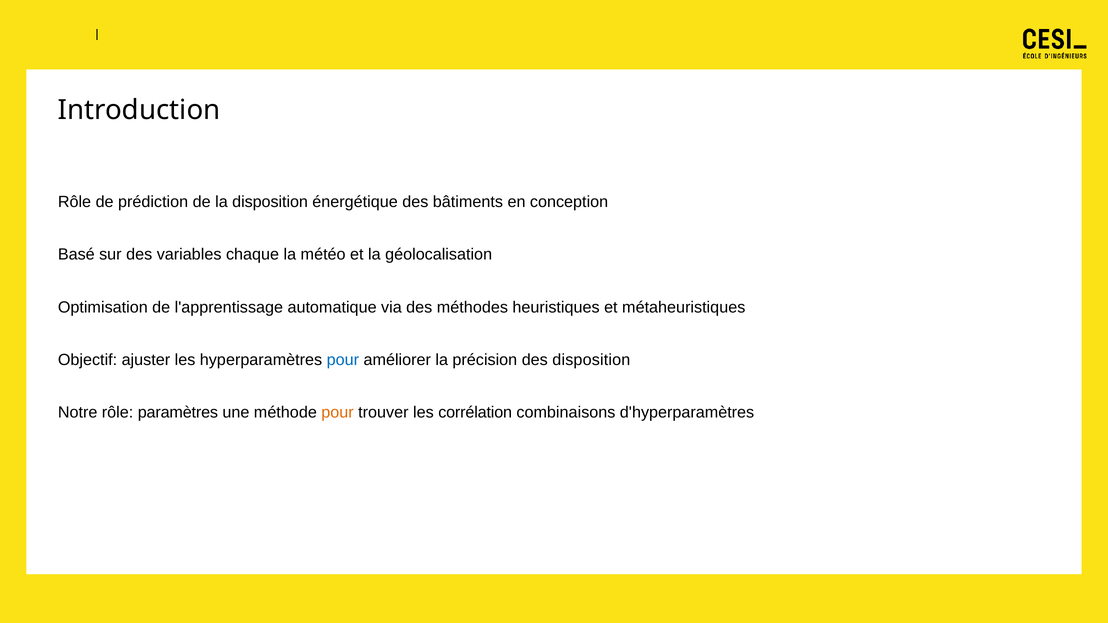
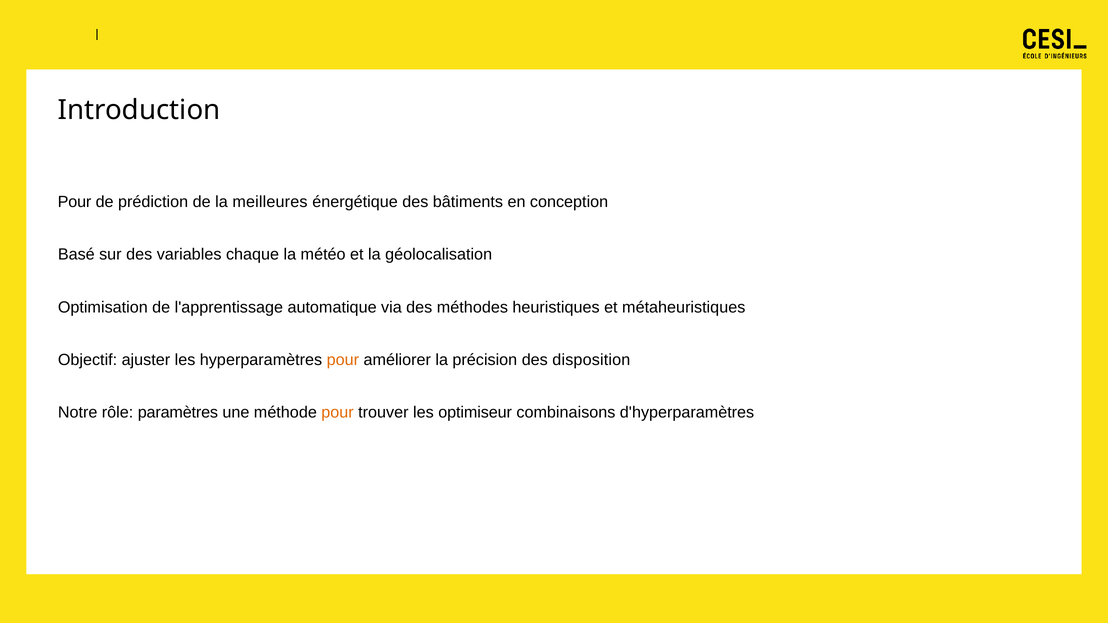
Rôle at (74, 202): Rôle -> Pour
la disposition: disposition -> meilleures
pour at (343, 360) colour: blue -> orange
corrélation: corrélation -> optimiseur
